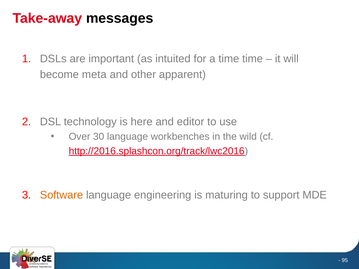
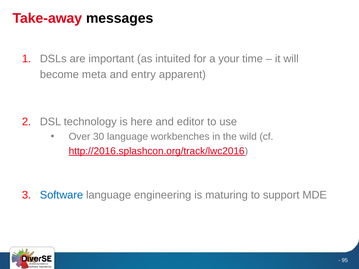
a time: time -> your
other: other -> entry
Software colour: orange -> blue
